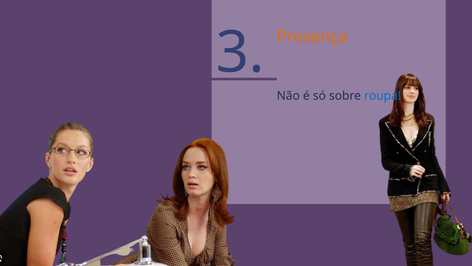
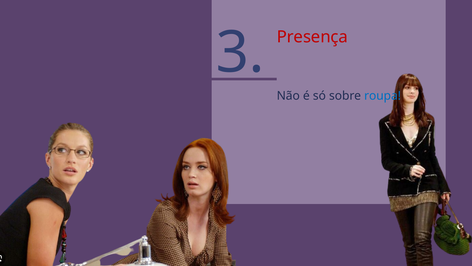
Presença colour: orange -> red
